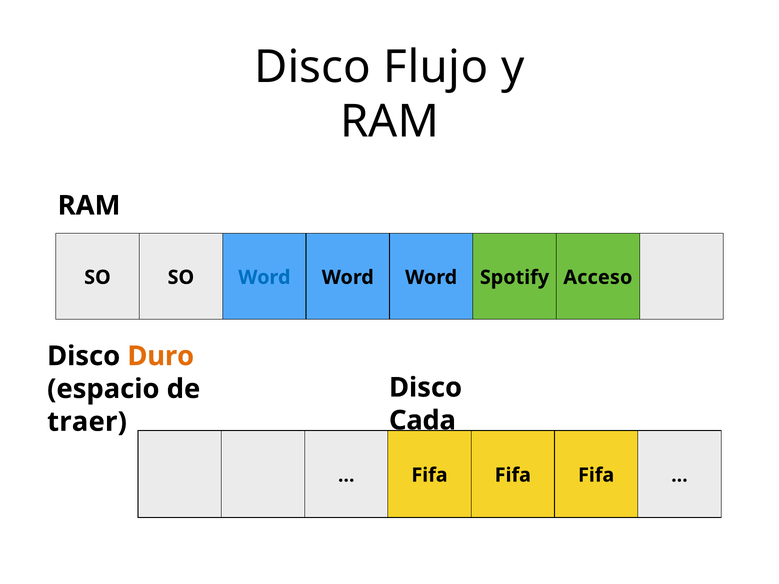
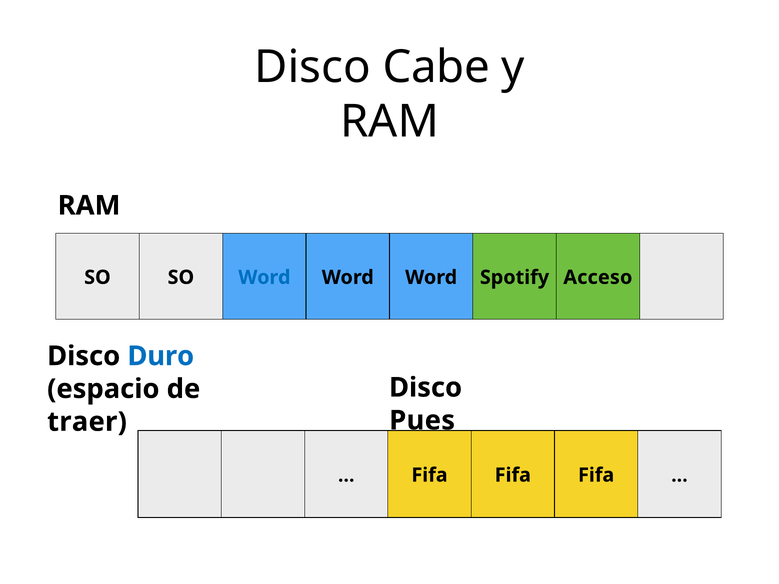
Flujo: Flujo -> Cabe
Duro colour: orange -> blue
Cada: Cada -> Pues
